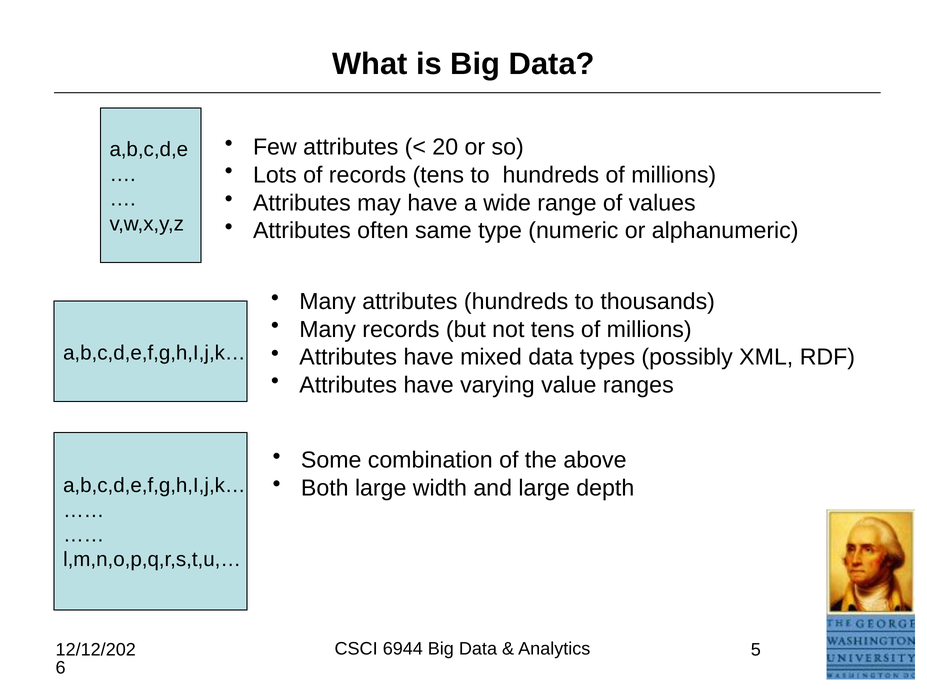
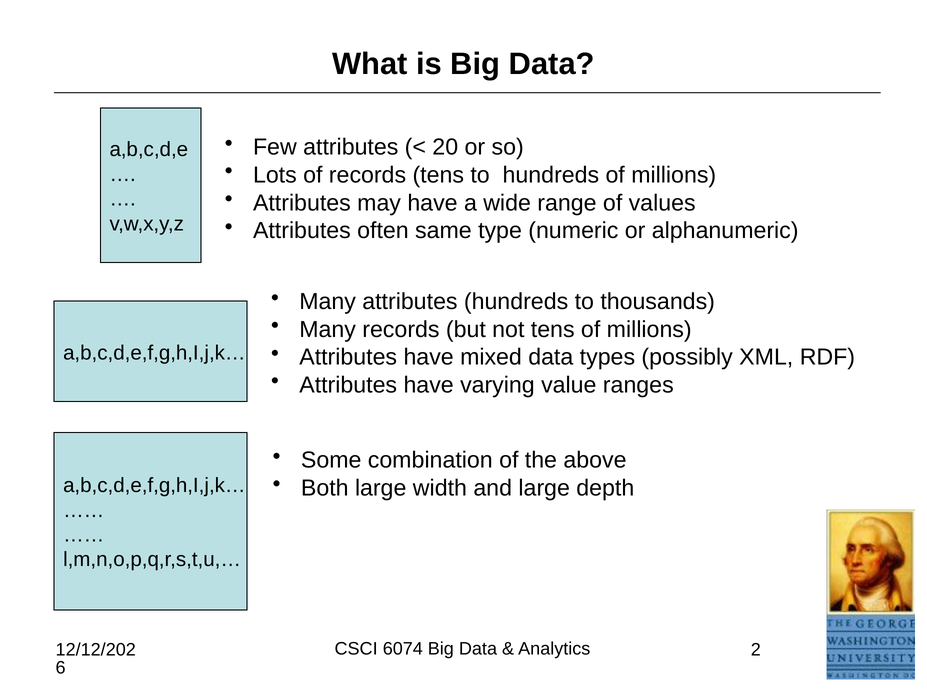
6944: 6944 -> 6074
5: 5 -> 2
